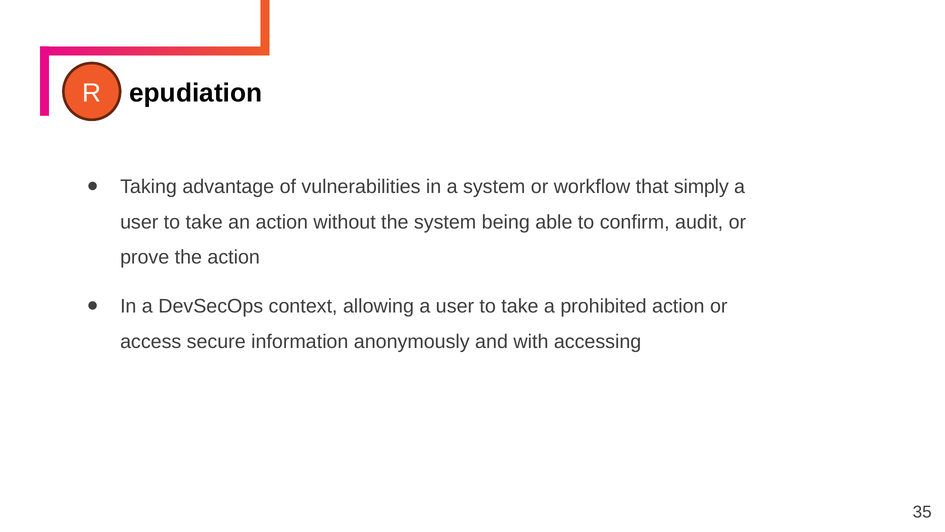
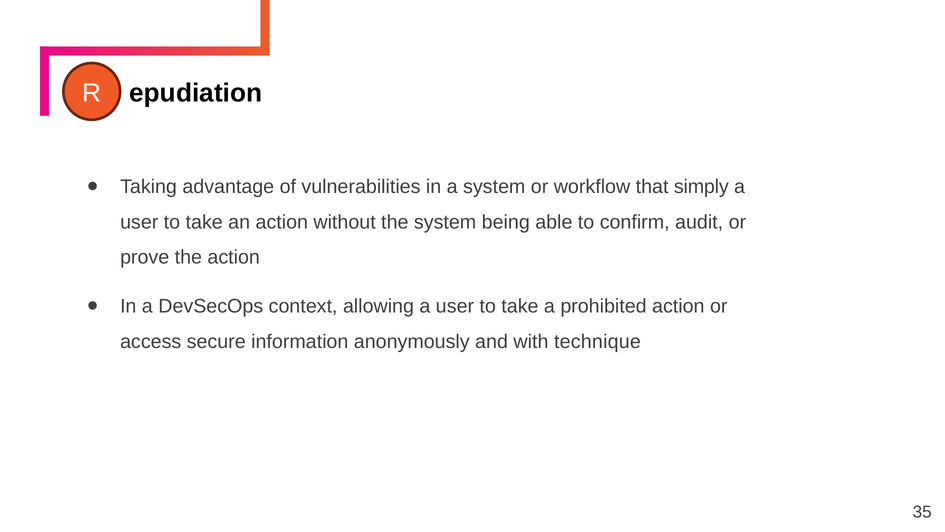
accessing: accessing -> technique
